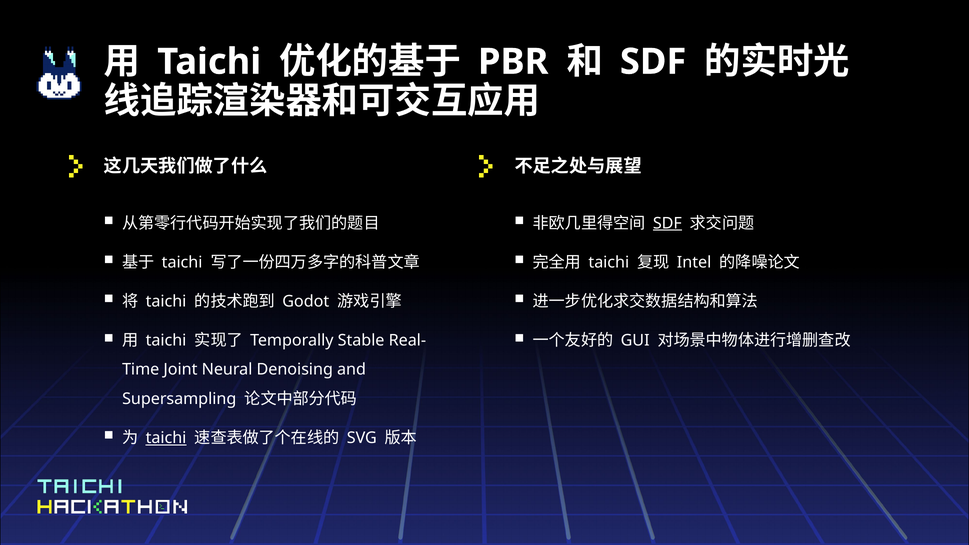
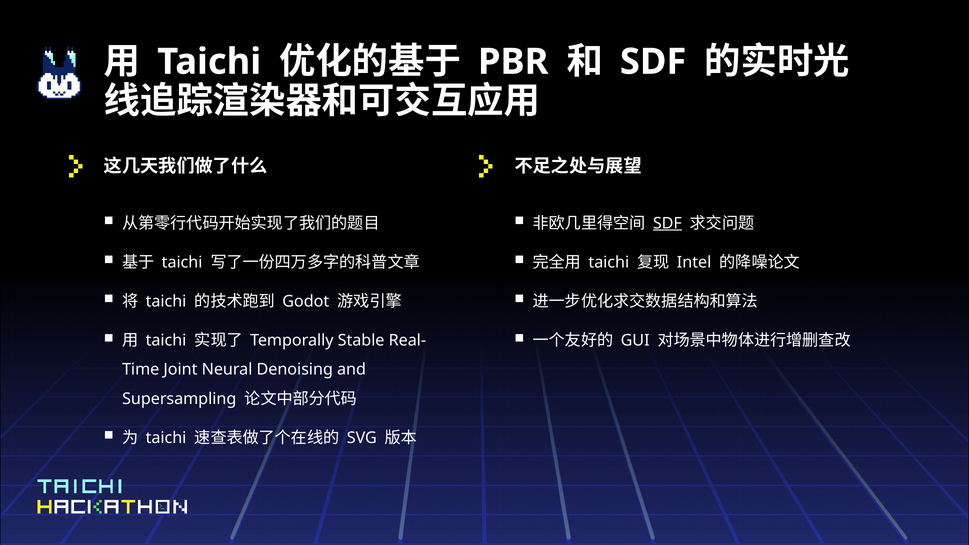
taichi at (166, 438) underline: present -> none
